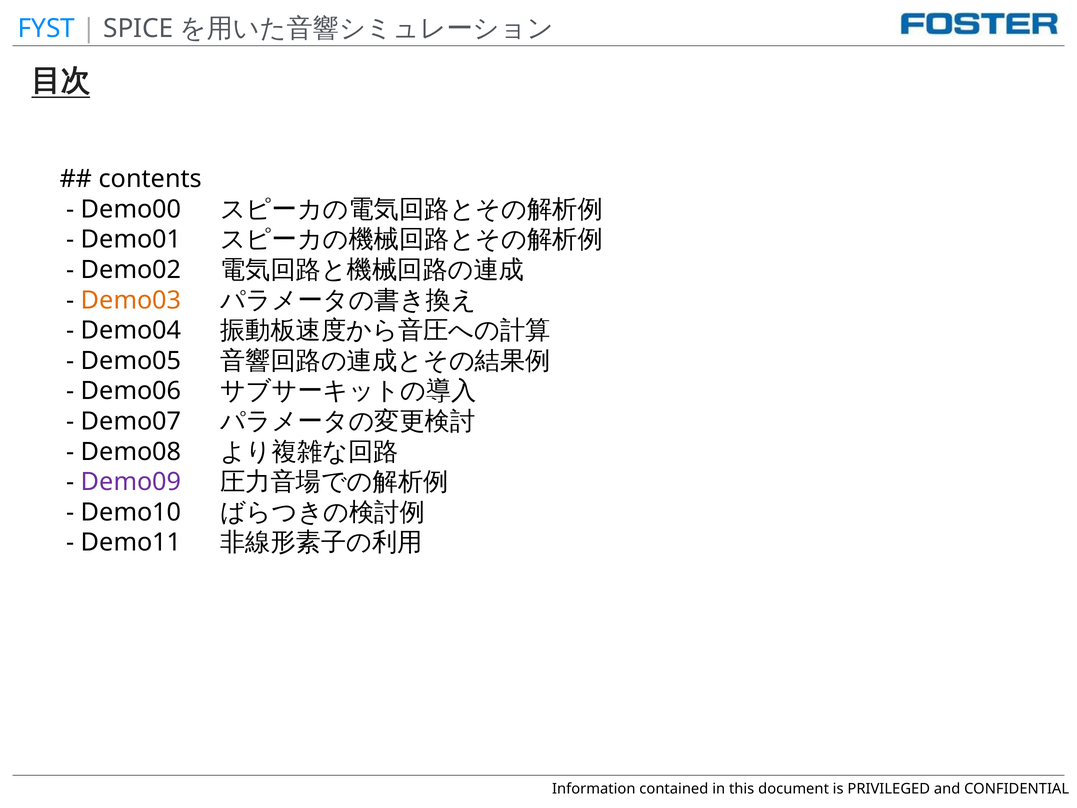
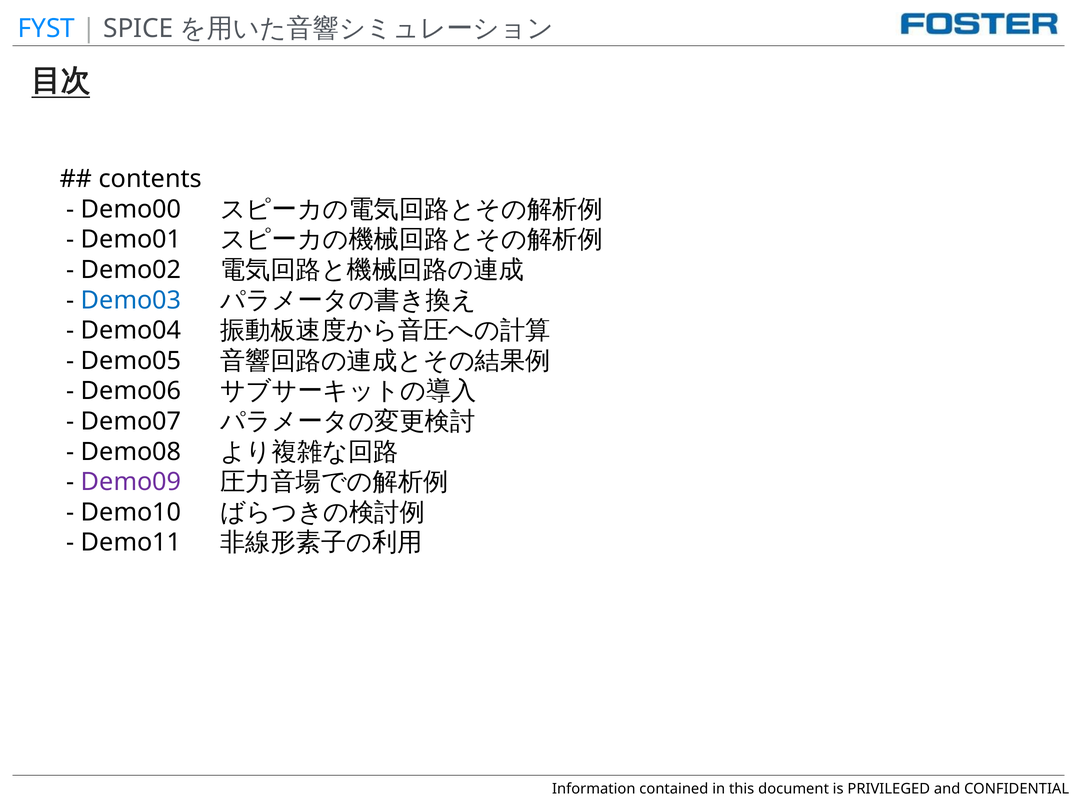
Demo03 colour: orange -> blue
